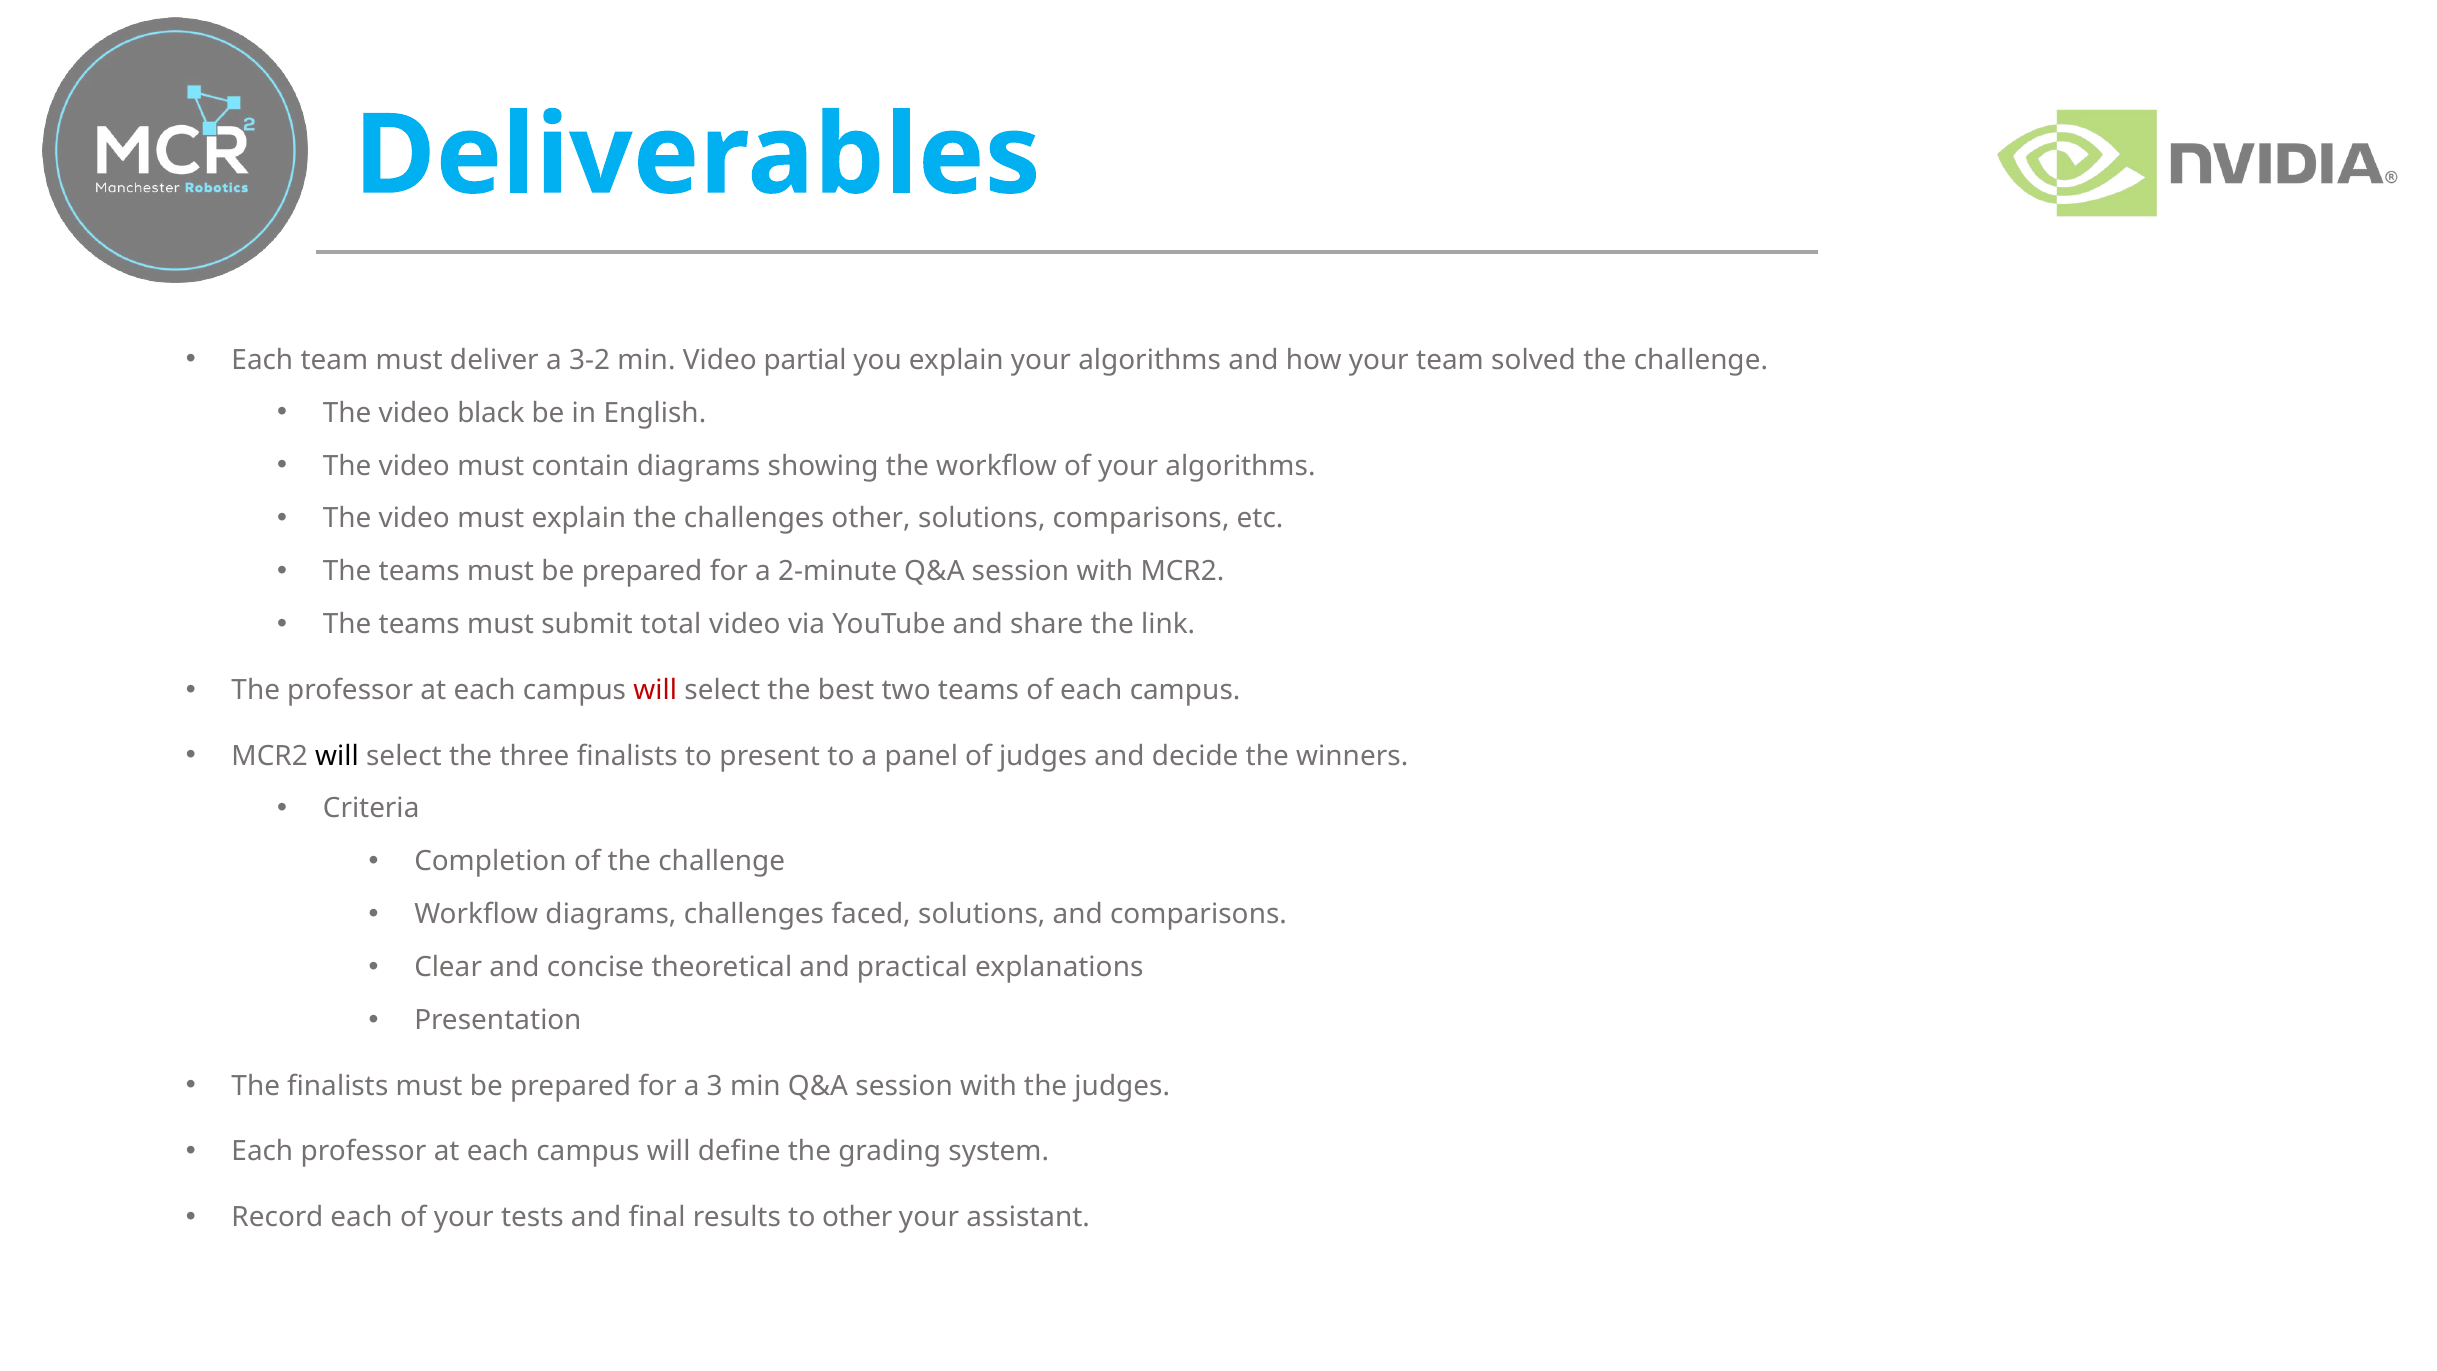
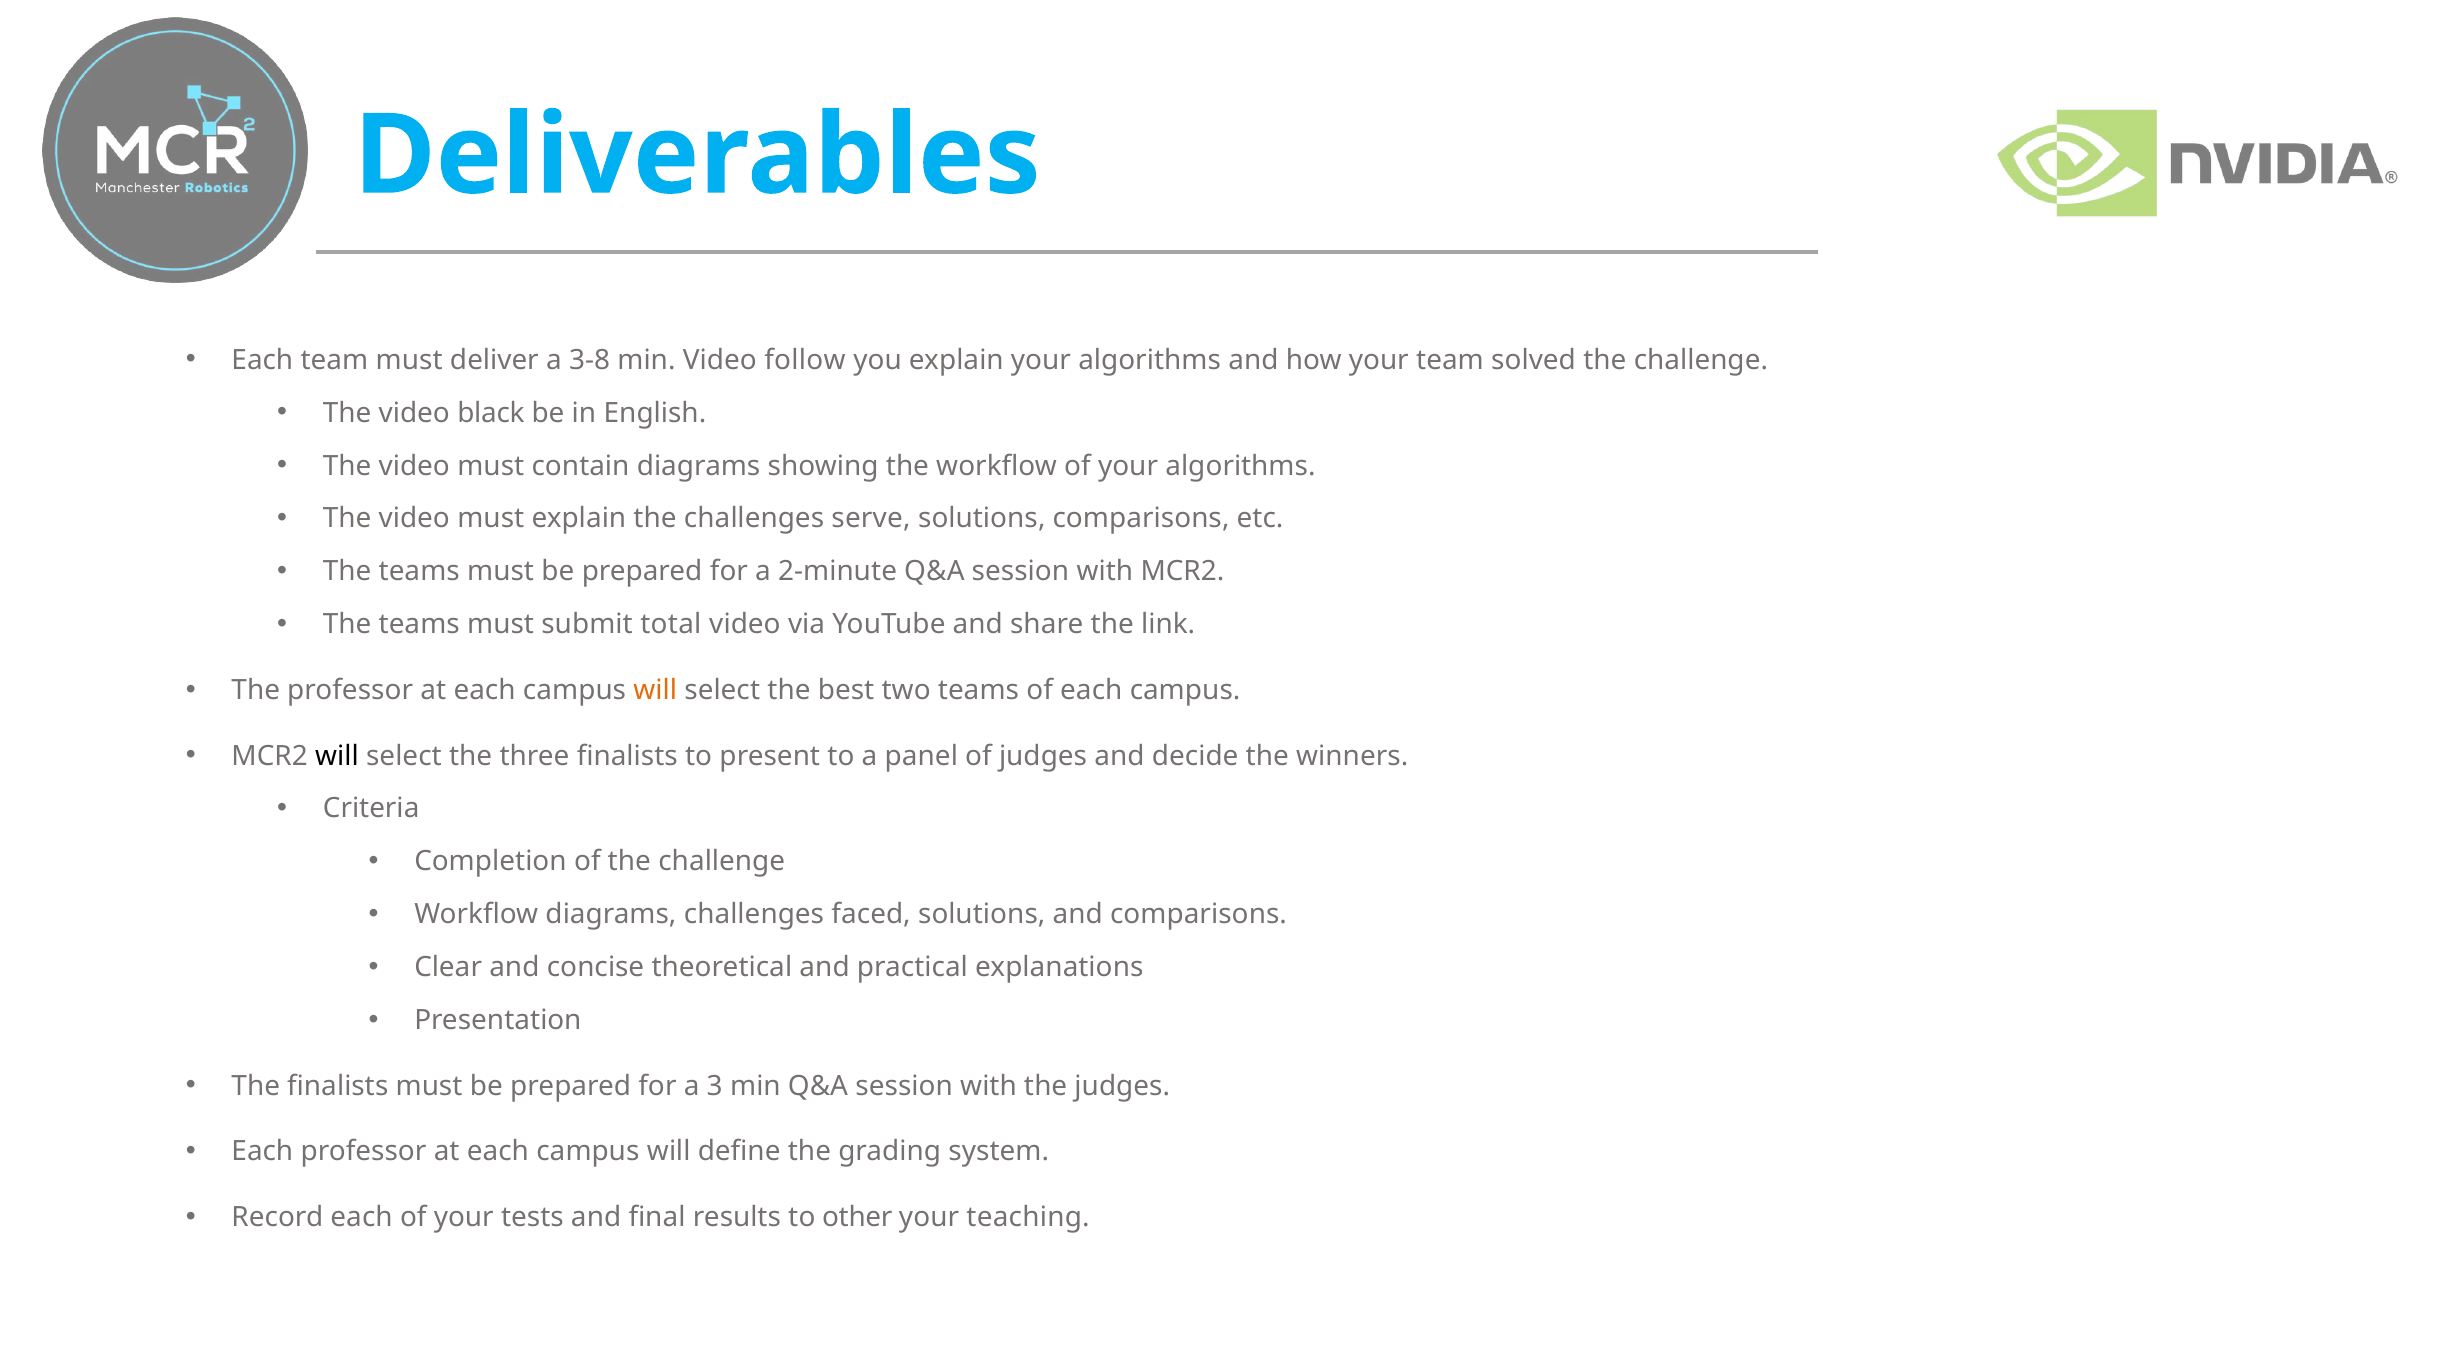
3-2: 3-2 -> 3-8
partial: partial -> follow
challenges other: other -> serve
will at (655, 690) colour: red -> orange
assistant: assistant -> teaching
